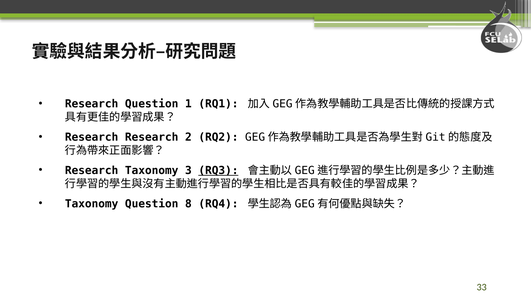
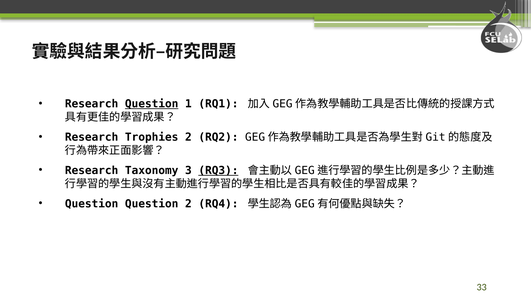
Question at (152, 104) underline: none -> present
Research Research: Research -> Trophies
Taxonomy at (92, 204): Taxonomy -> Question
Question 8: 8 -> 2
